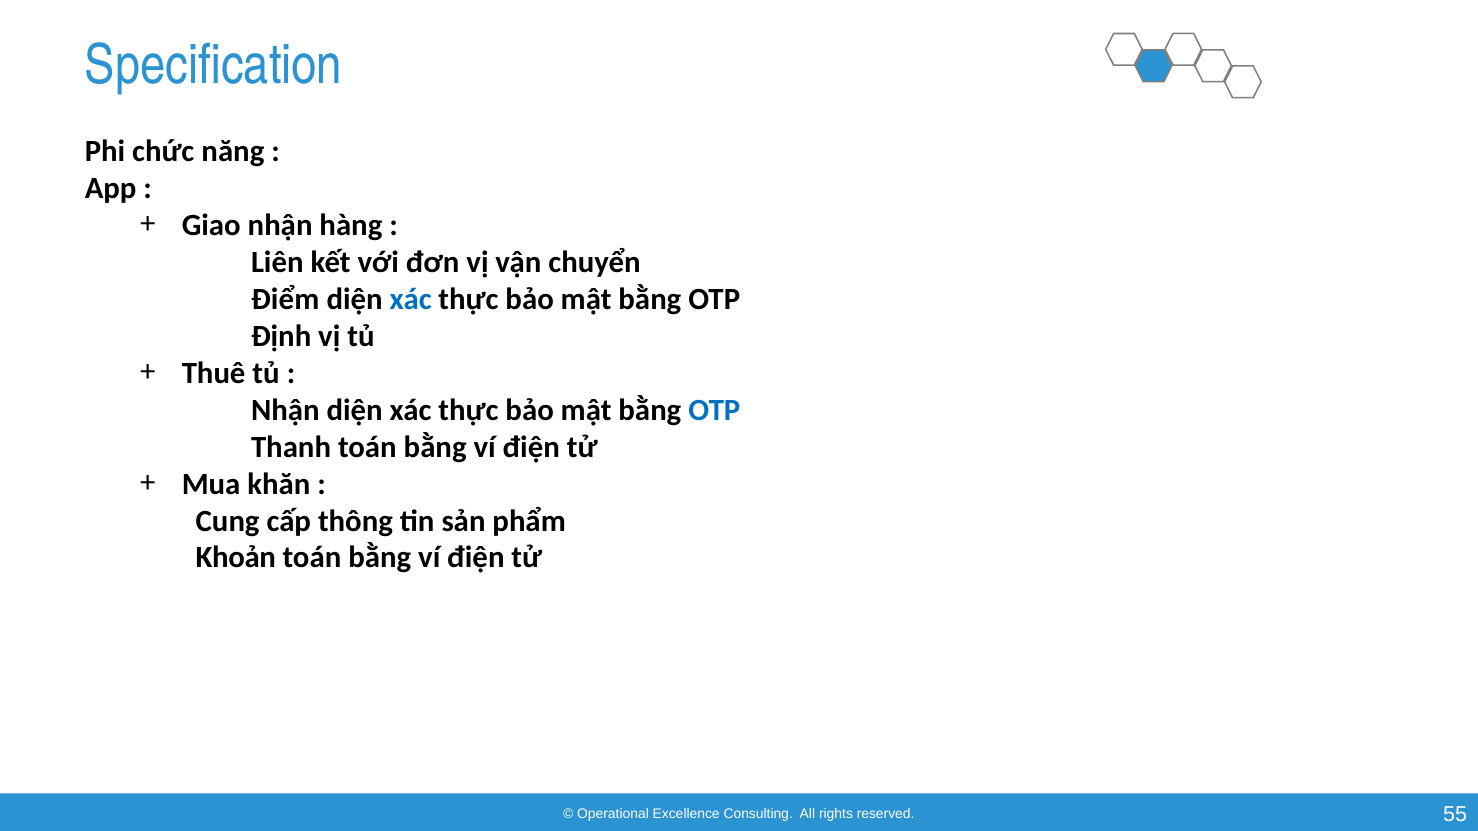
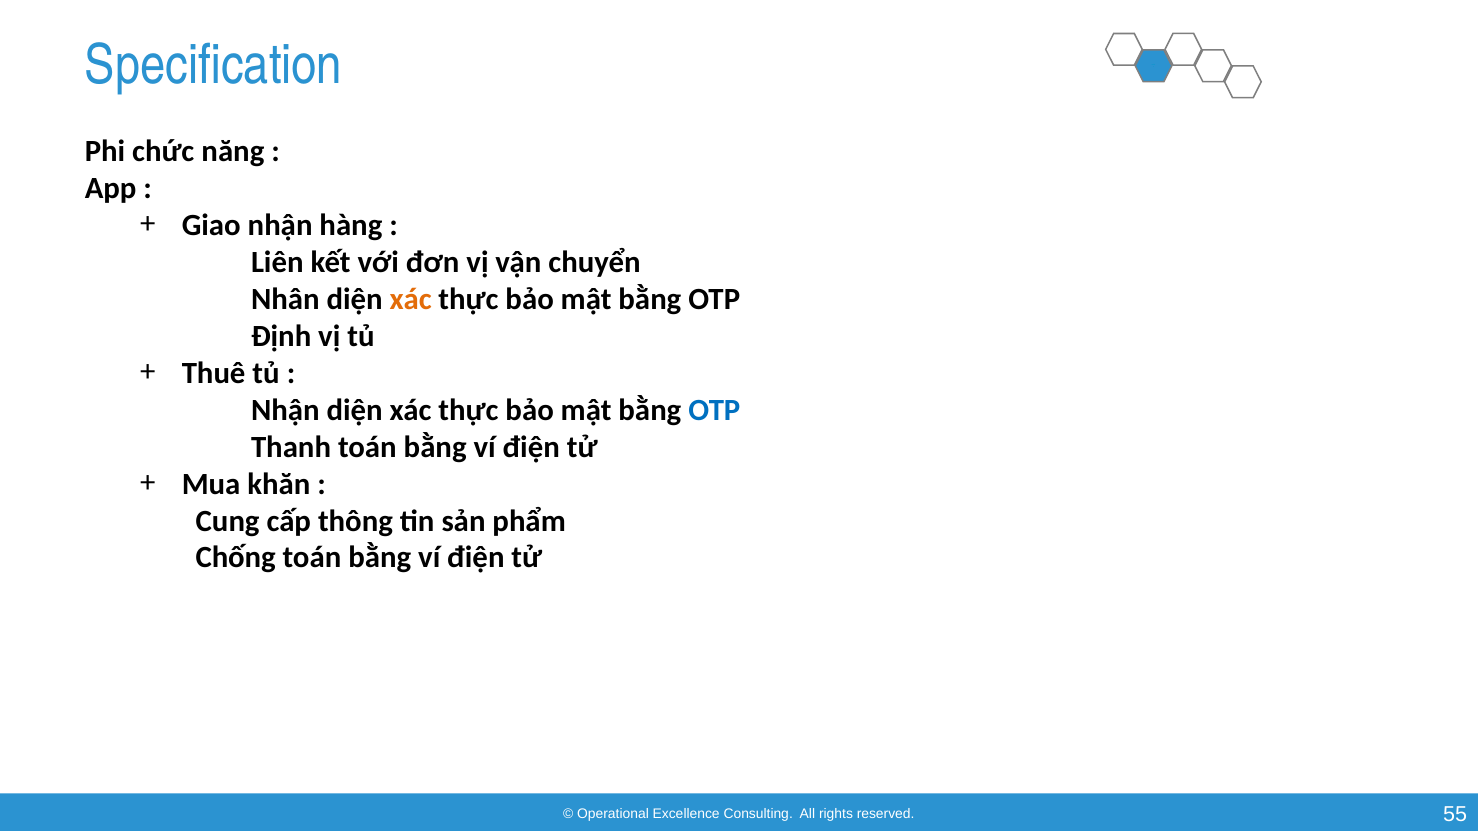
Điểm: Điểm -> Nhân
xác at (411, 299) colour: blue -> orange
Khoản: Khoản -> Chống
